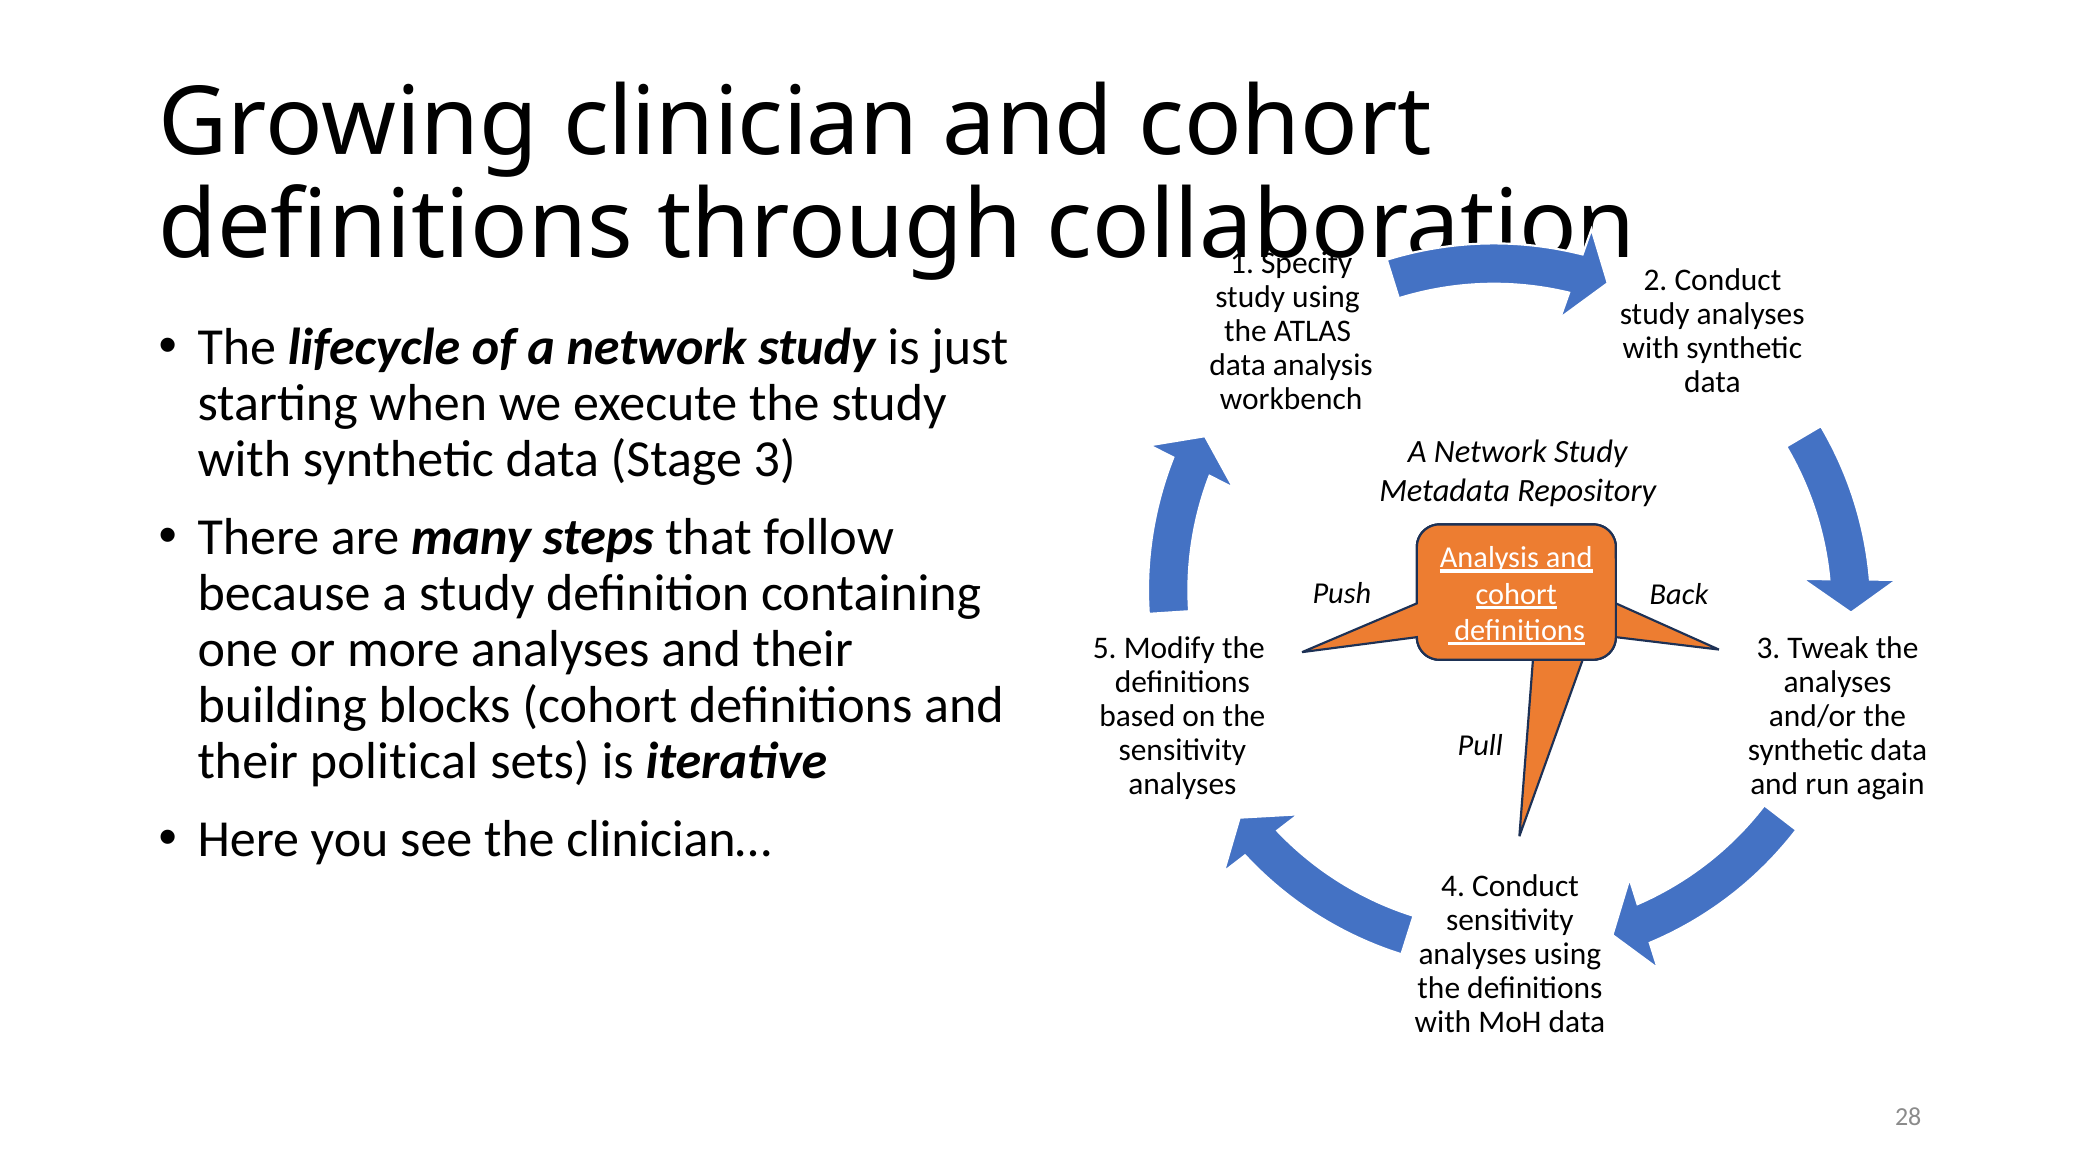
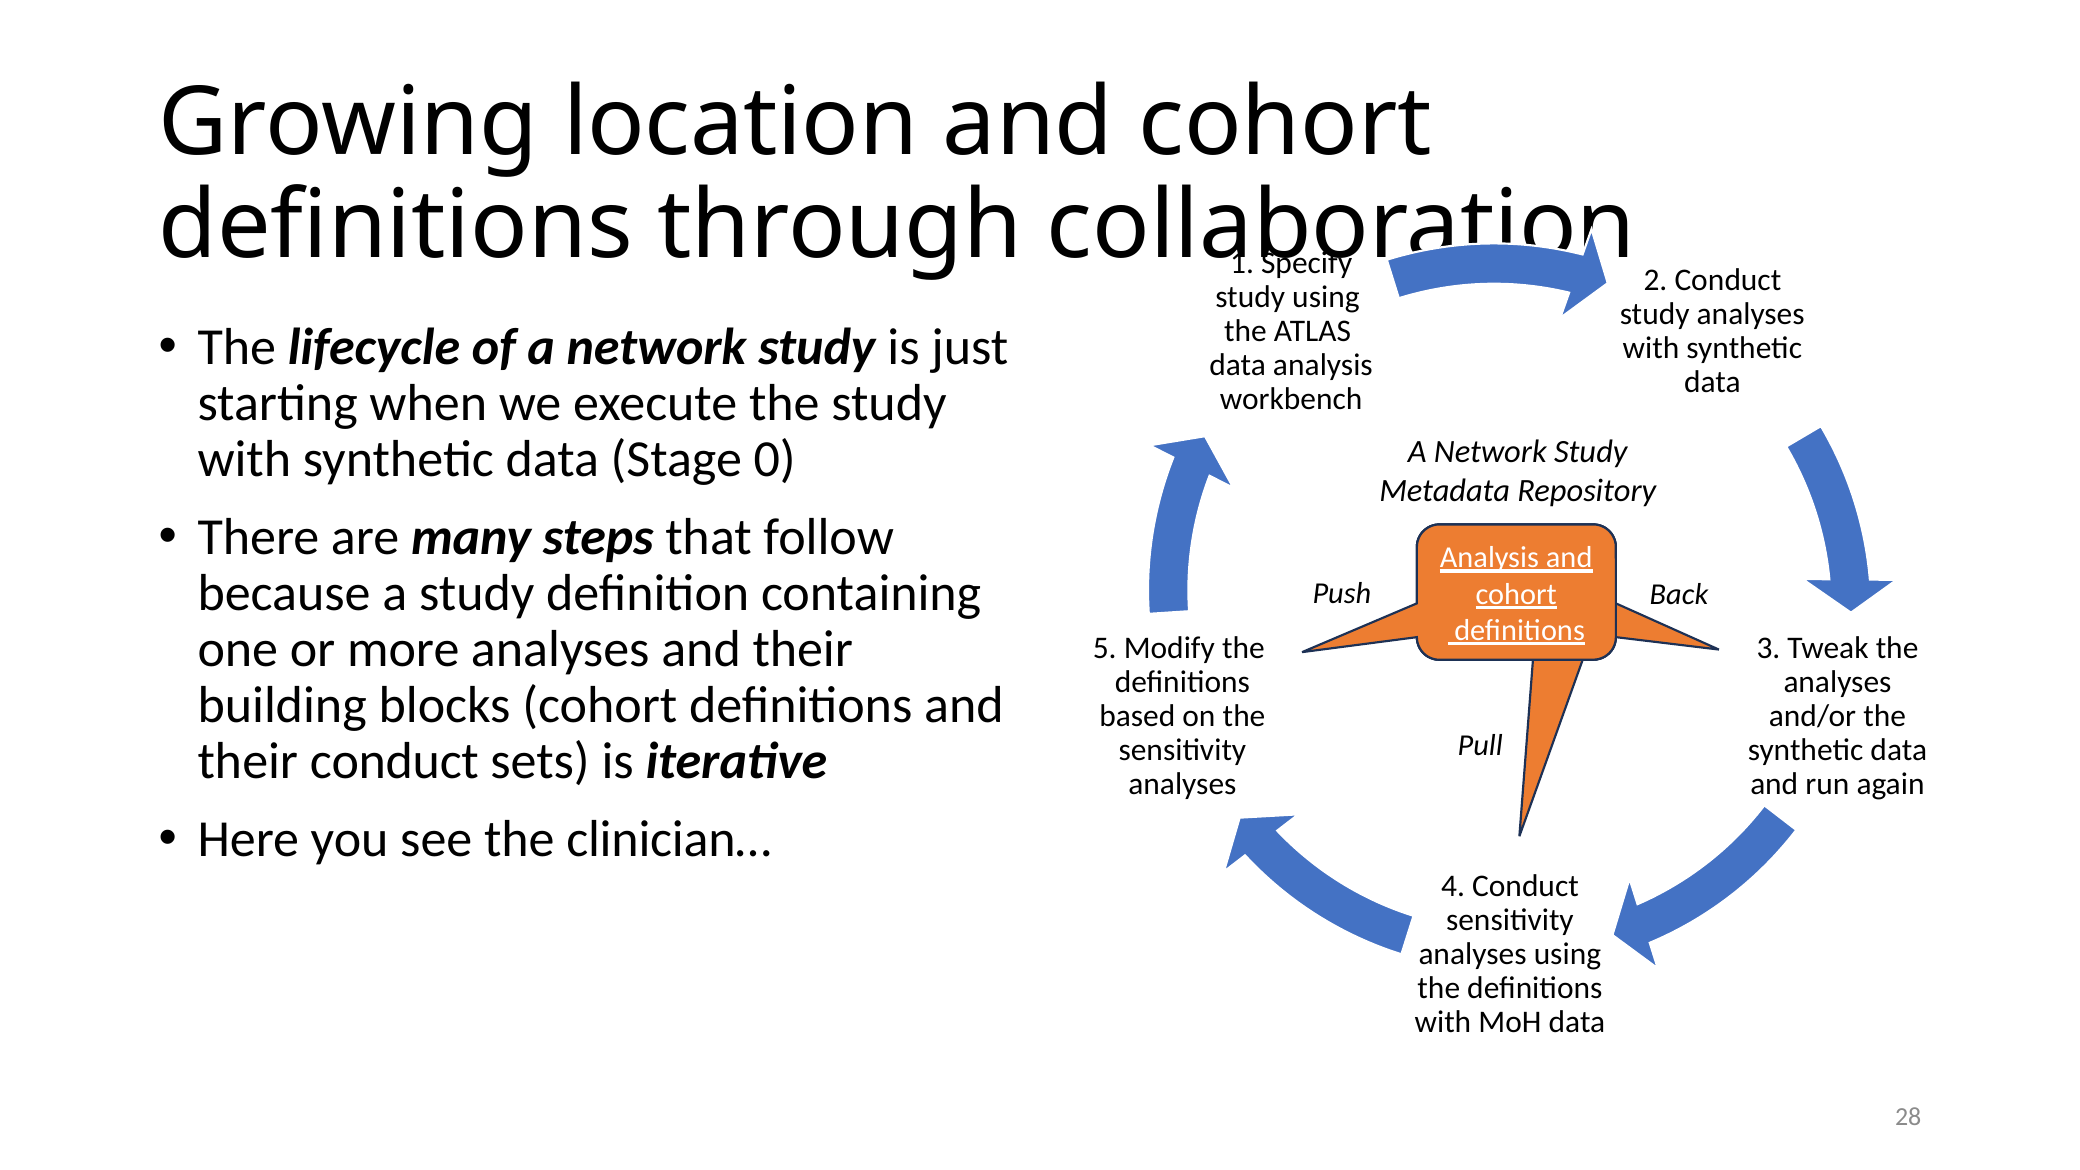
clinician: clinician -> location
Stage 3: 3 -> 0
their political: political -> conduct
